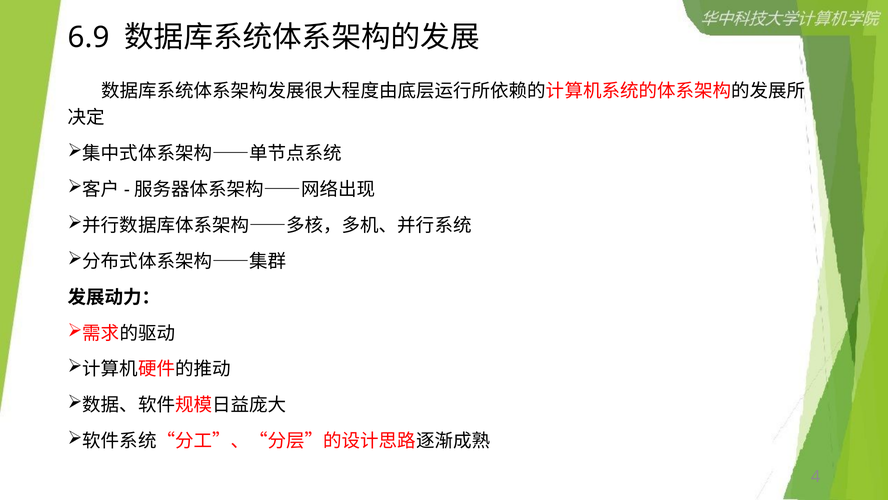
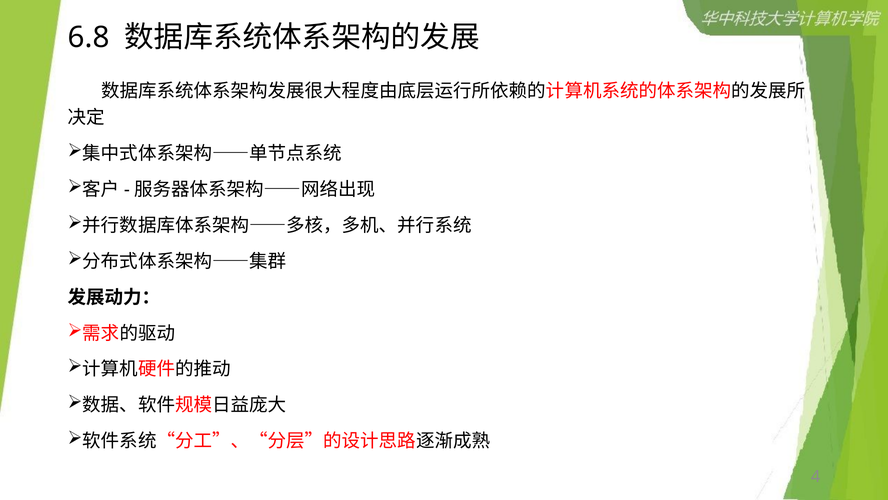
6.9: 6.9 -> 6.8
